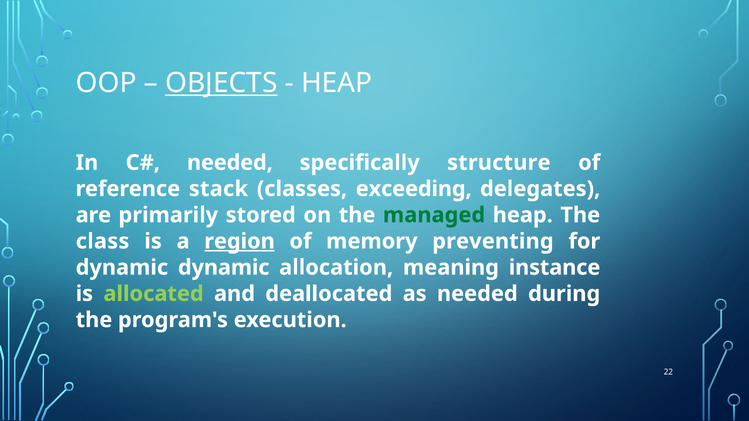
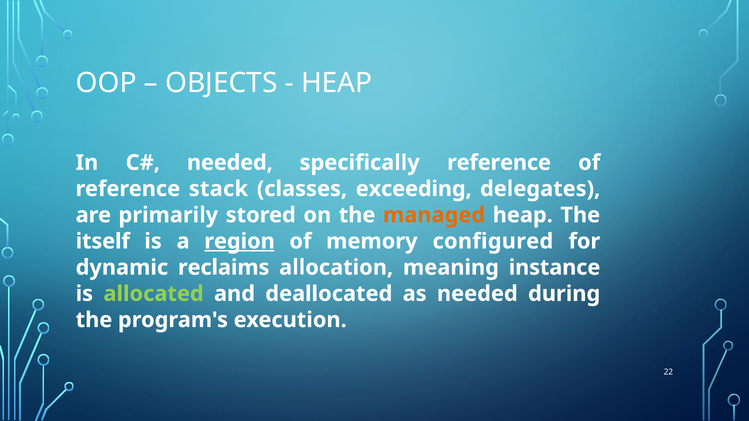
OBJECTS underline: present -> none
specifically structure: structure -> reference
managed colour: green -> orange
class: class -> itself
preventing: preventing -> configured
dynamic dynamic: dynamic -> reclaims
